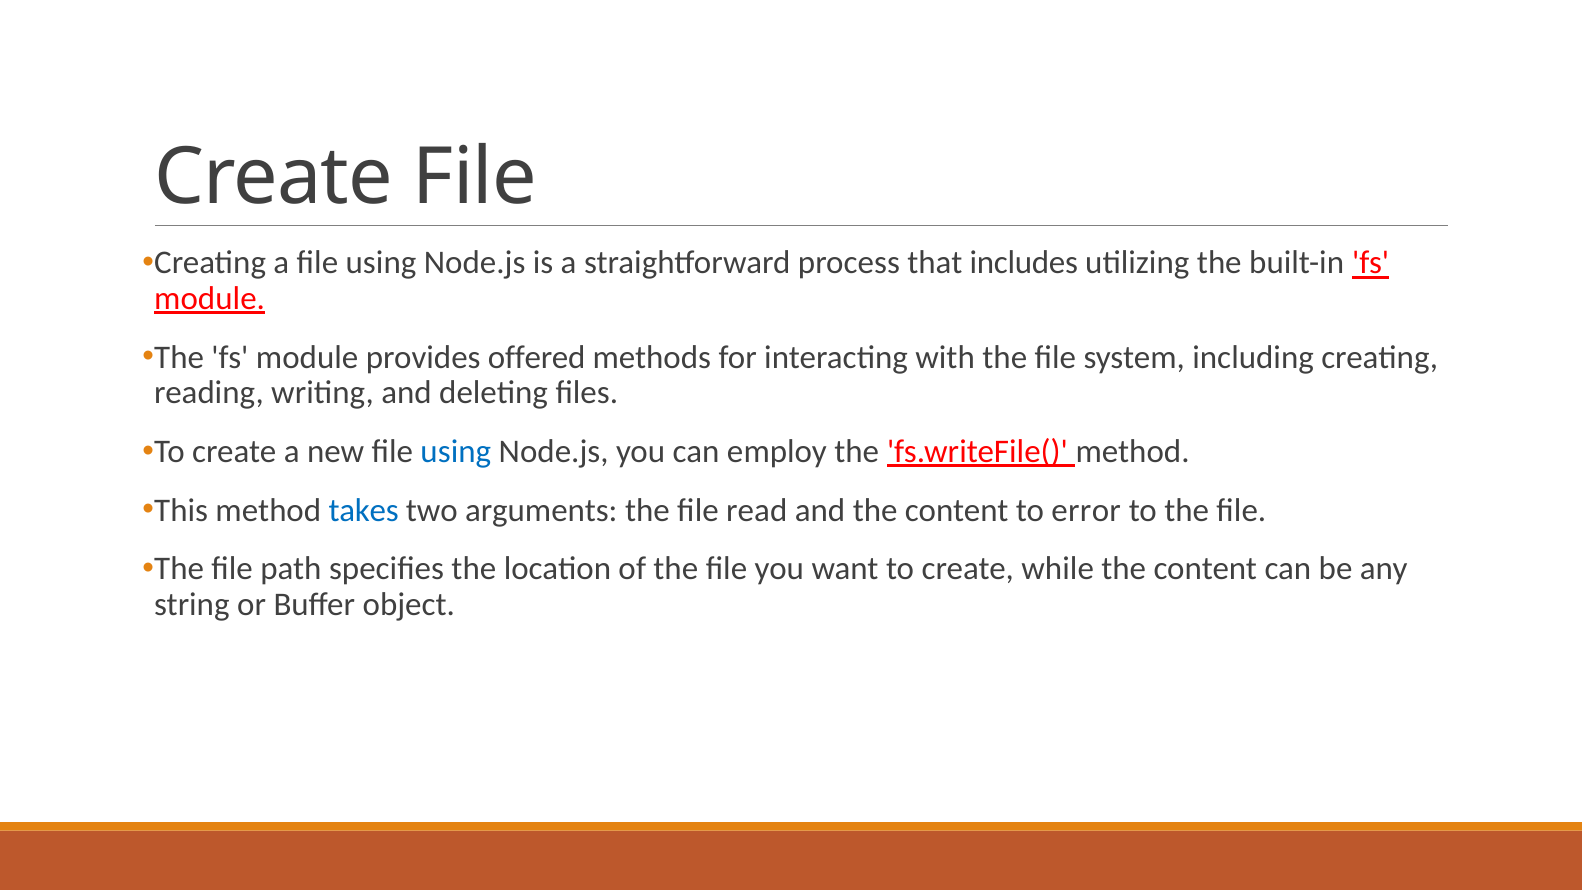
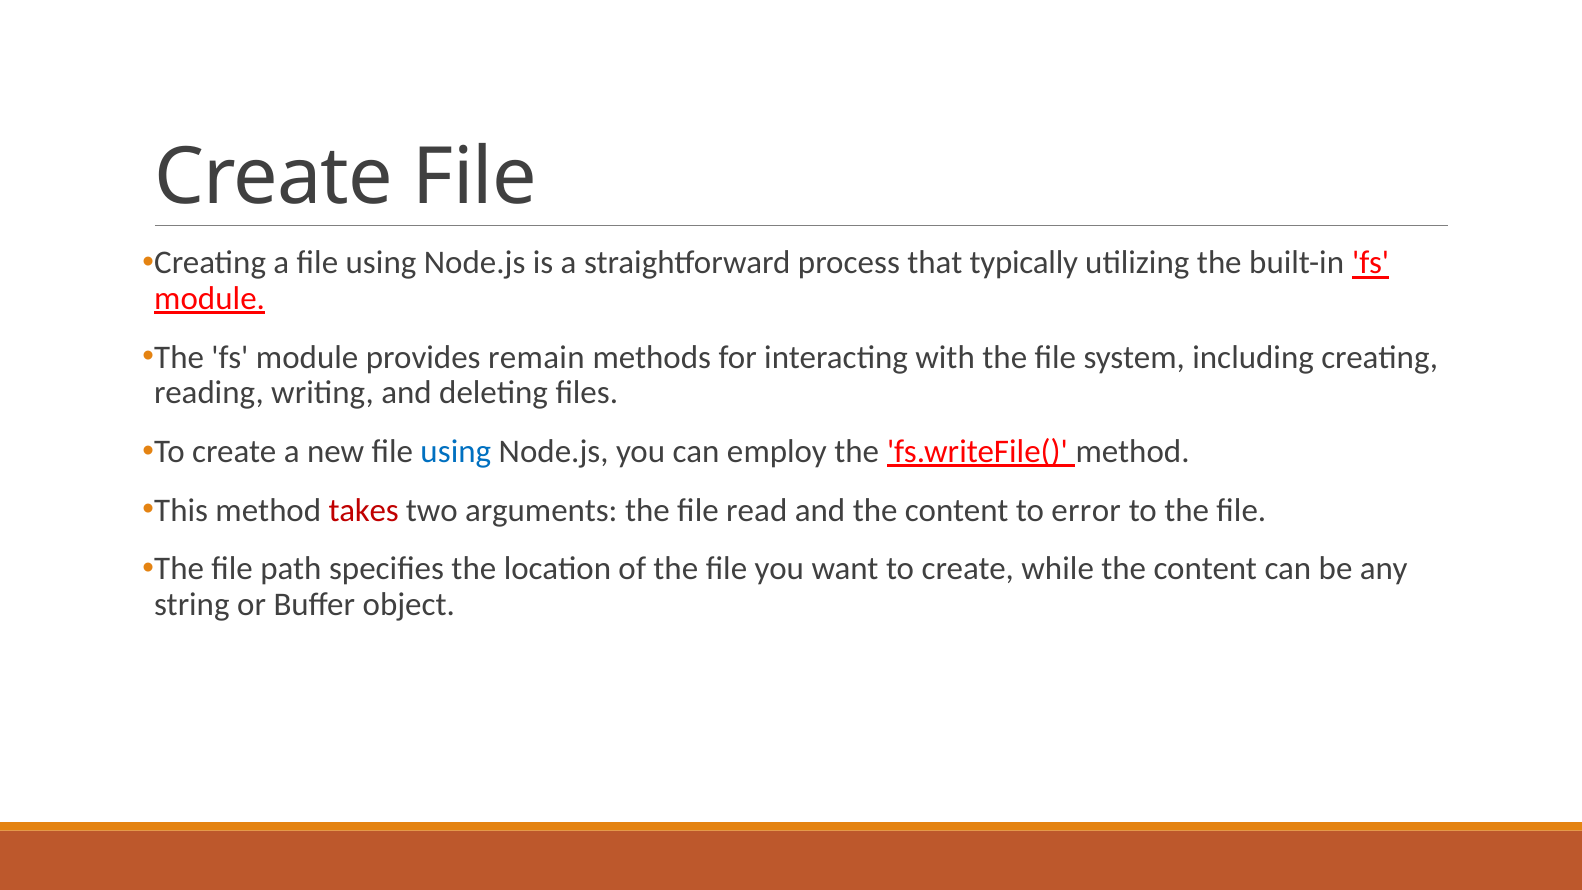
includes: includes -> typically
offered: offered -> remain
takes colour: blue -> red
